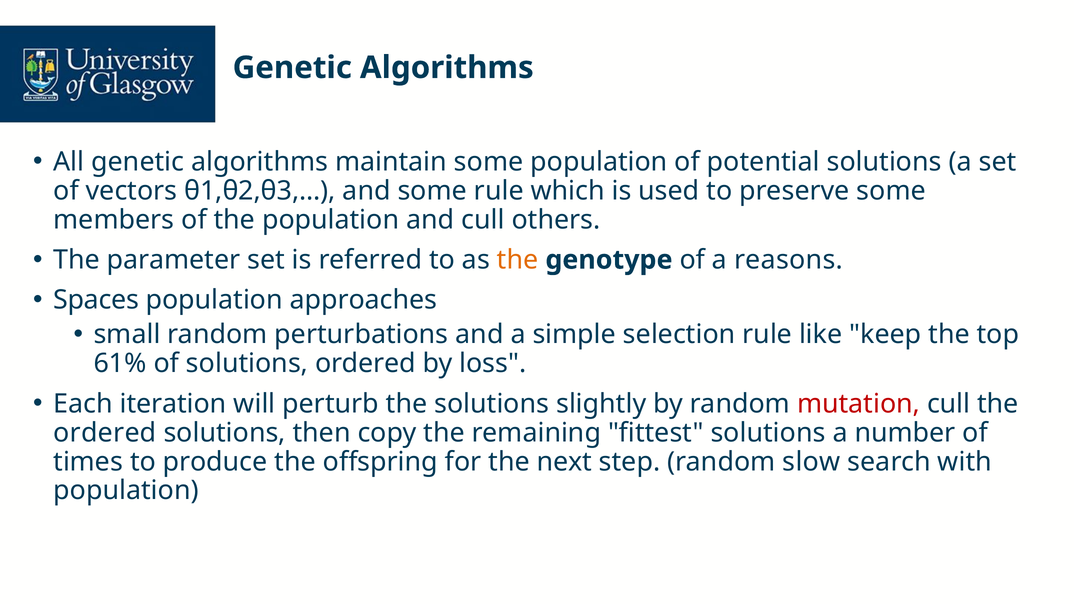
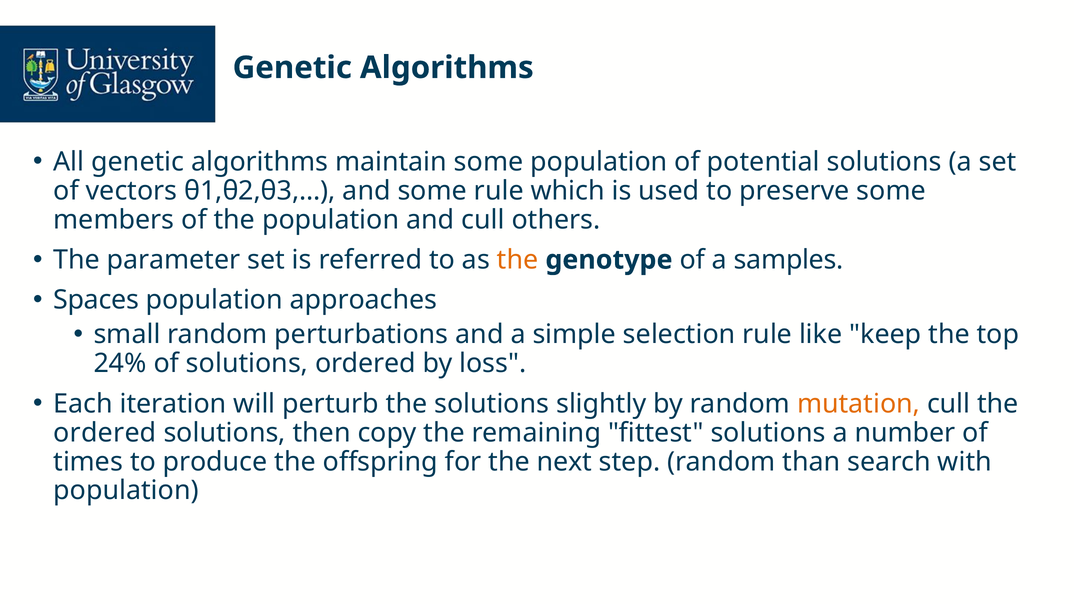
reasons: reasons -> samples
61%: 61% -> 24%
mutation colour: red -> orange
slow: slow -> than
